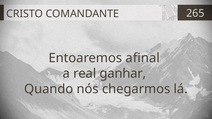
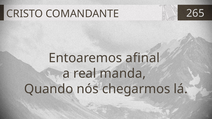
ganhar: ganhar -> manda
